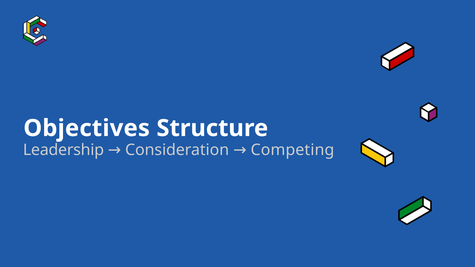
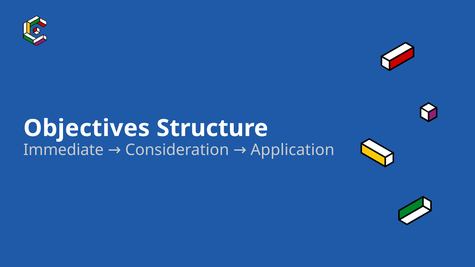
Leadership: Leadership -> Immediate
Competing: Competing -> Application
